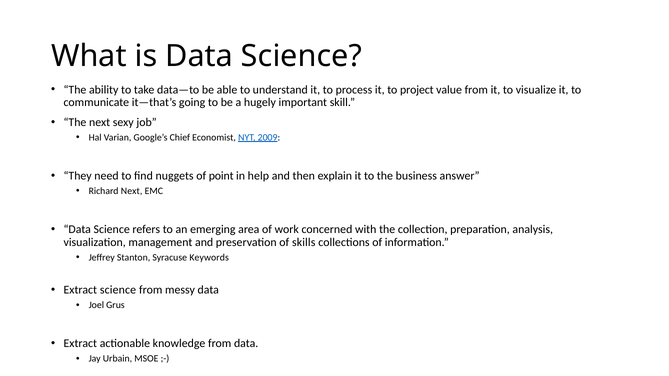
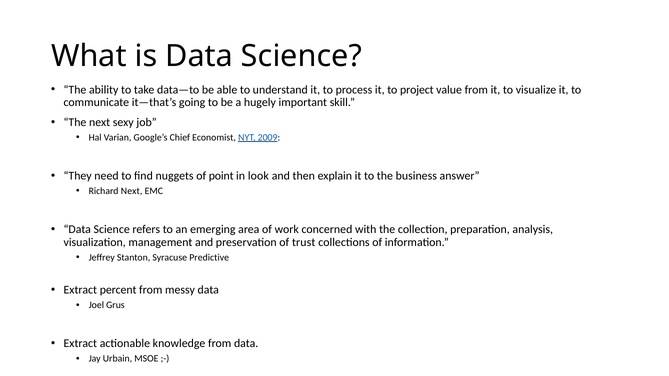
help: help -> look
skills: skills -> trust
Keywords: Keywords -> Predictive
Extract science: science -> percent
